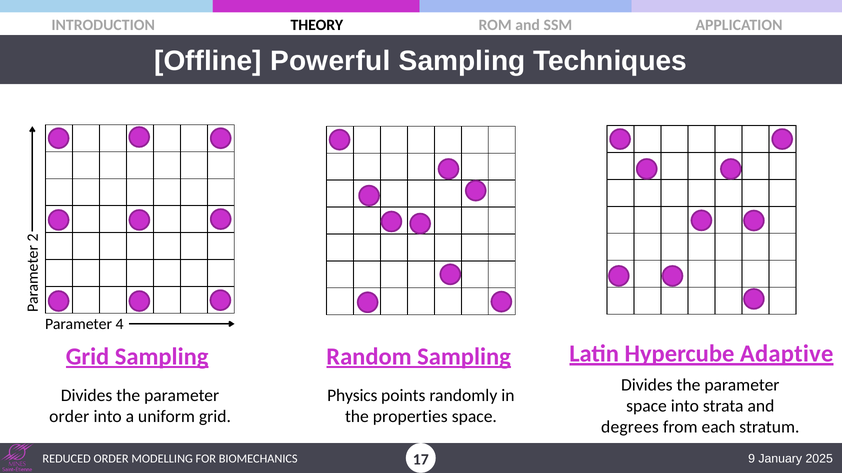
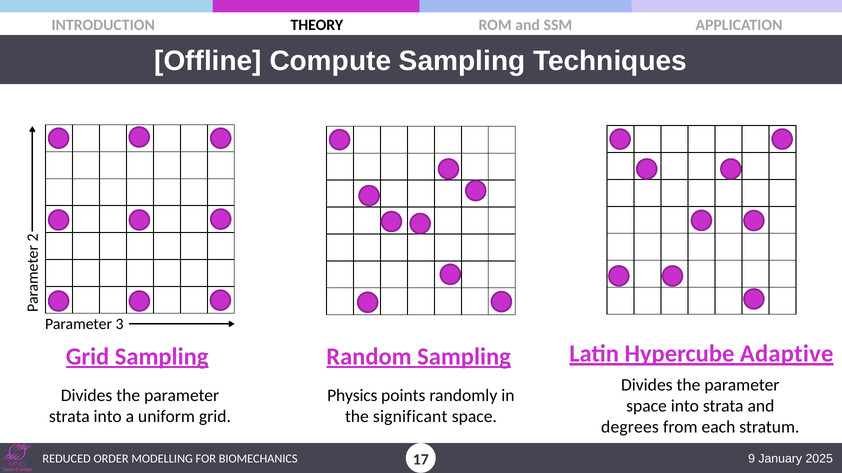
Powerful: Powerful -> Compute
4: 4 -> 3
order at (69, 417): order -> strata
properties: properties -> significant
